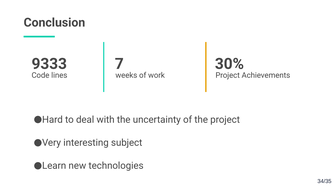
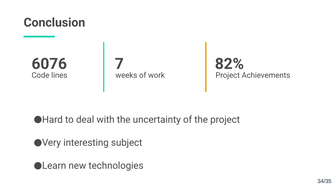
9333: 9333 -> 6076
30%: 30% -> 82%
